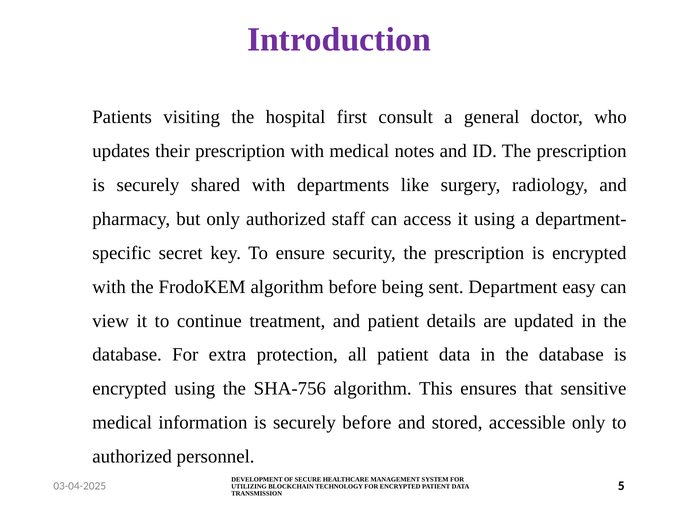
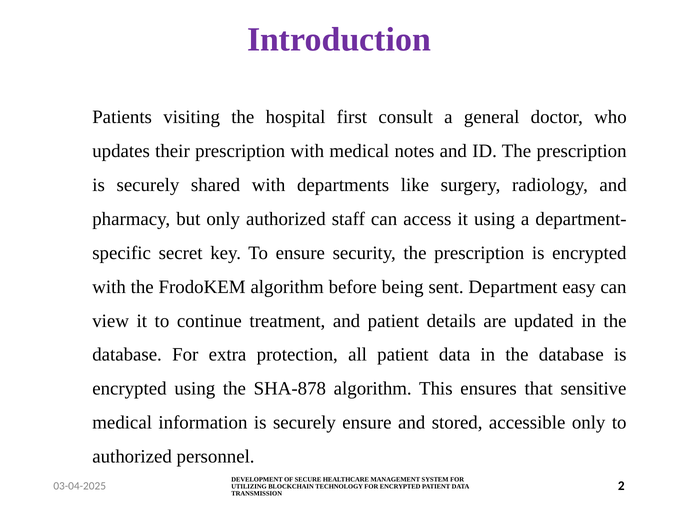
SHA-756: SHA-756 -> SHA-878
securely before: before -> ensure
5: 5 -> 2
